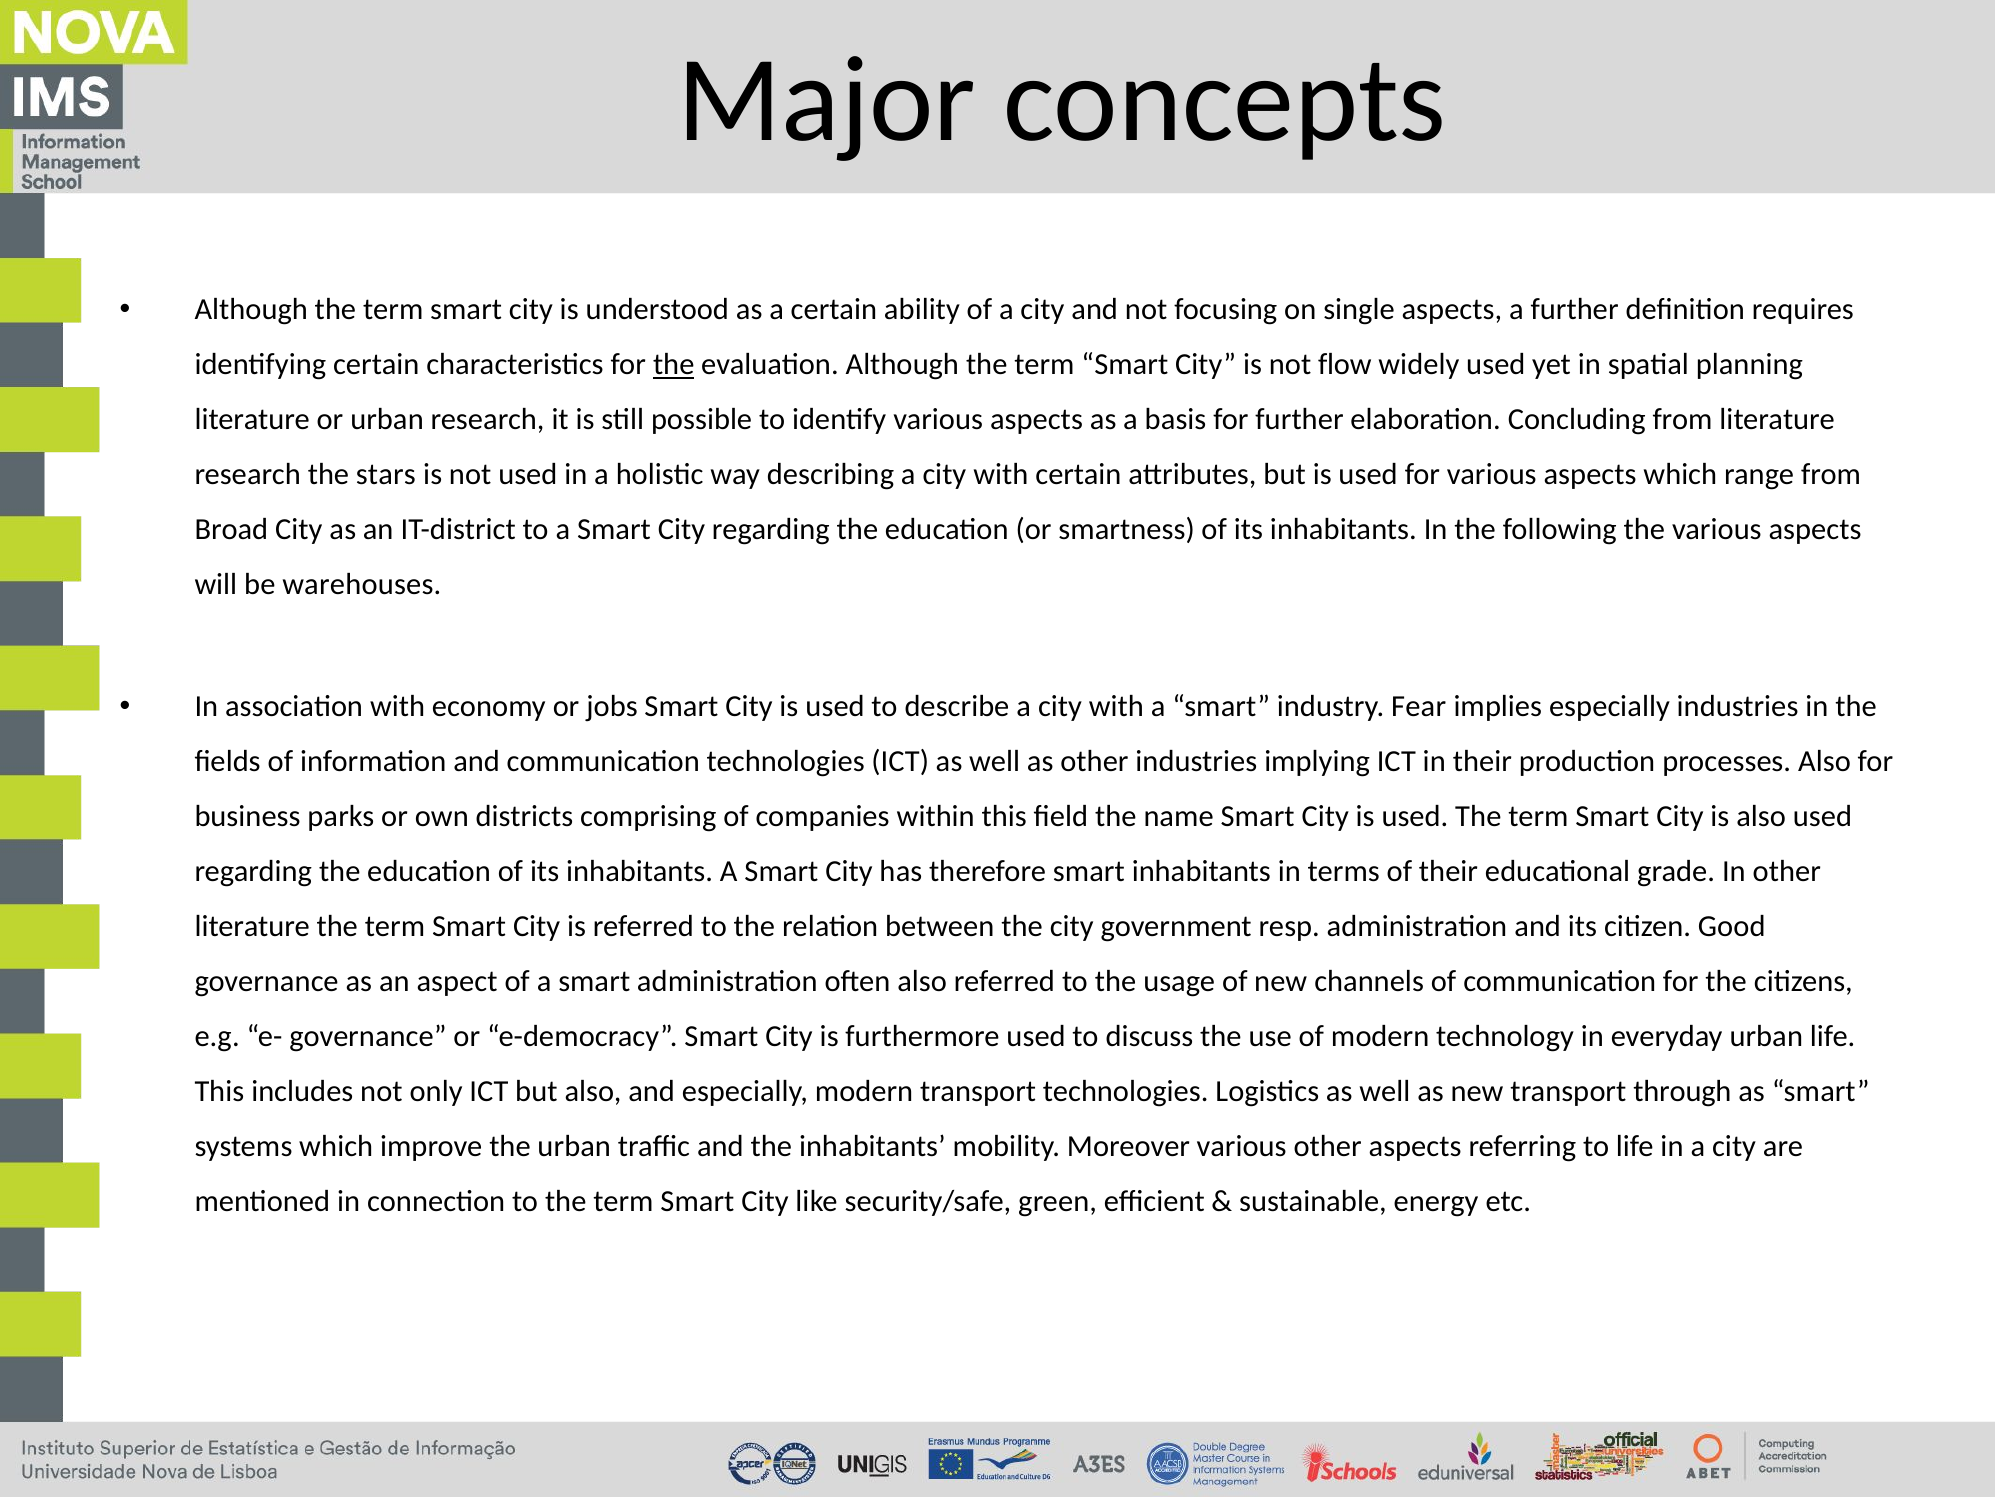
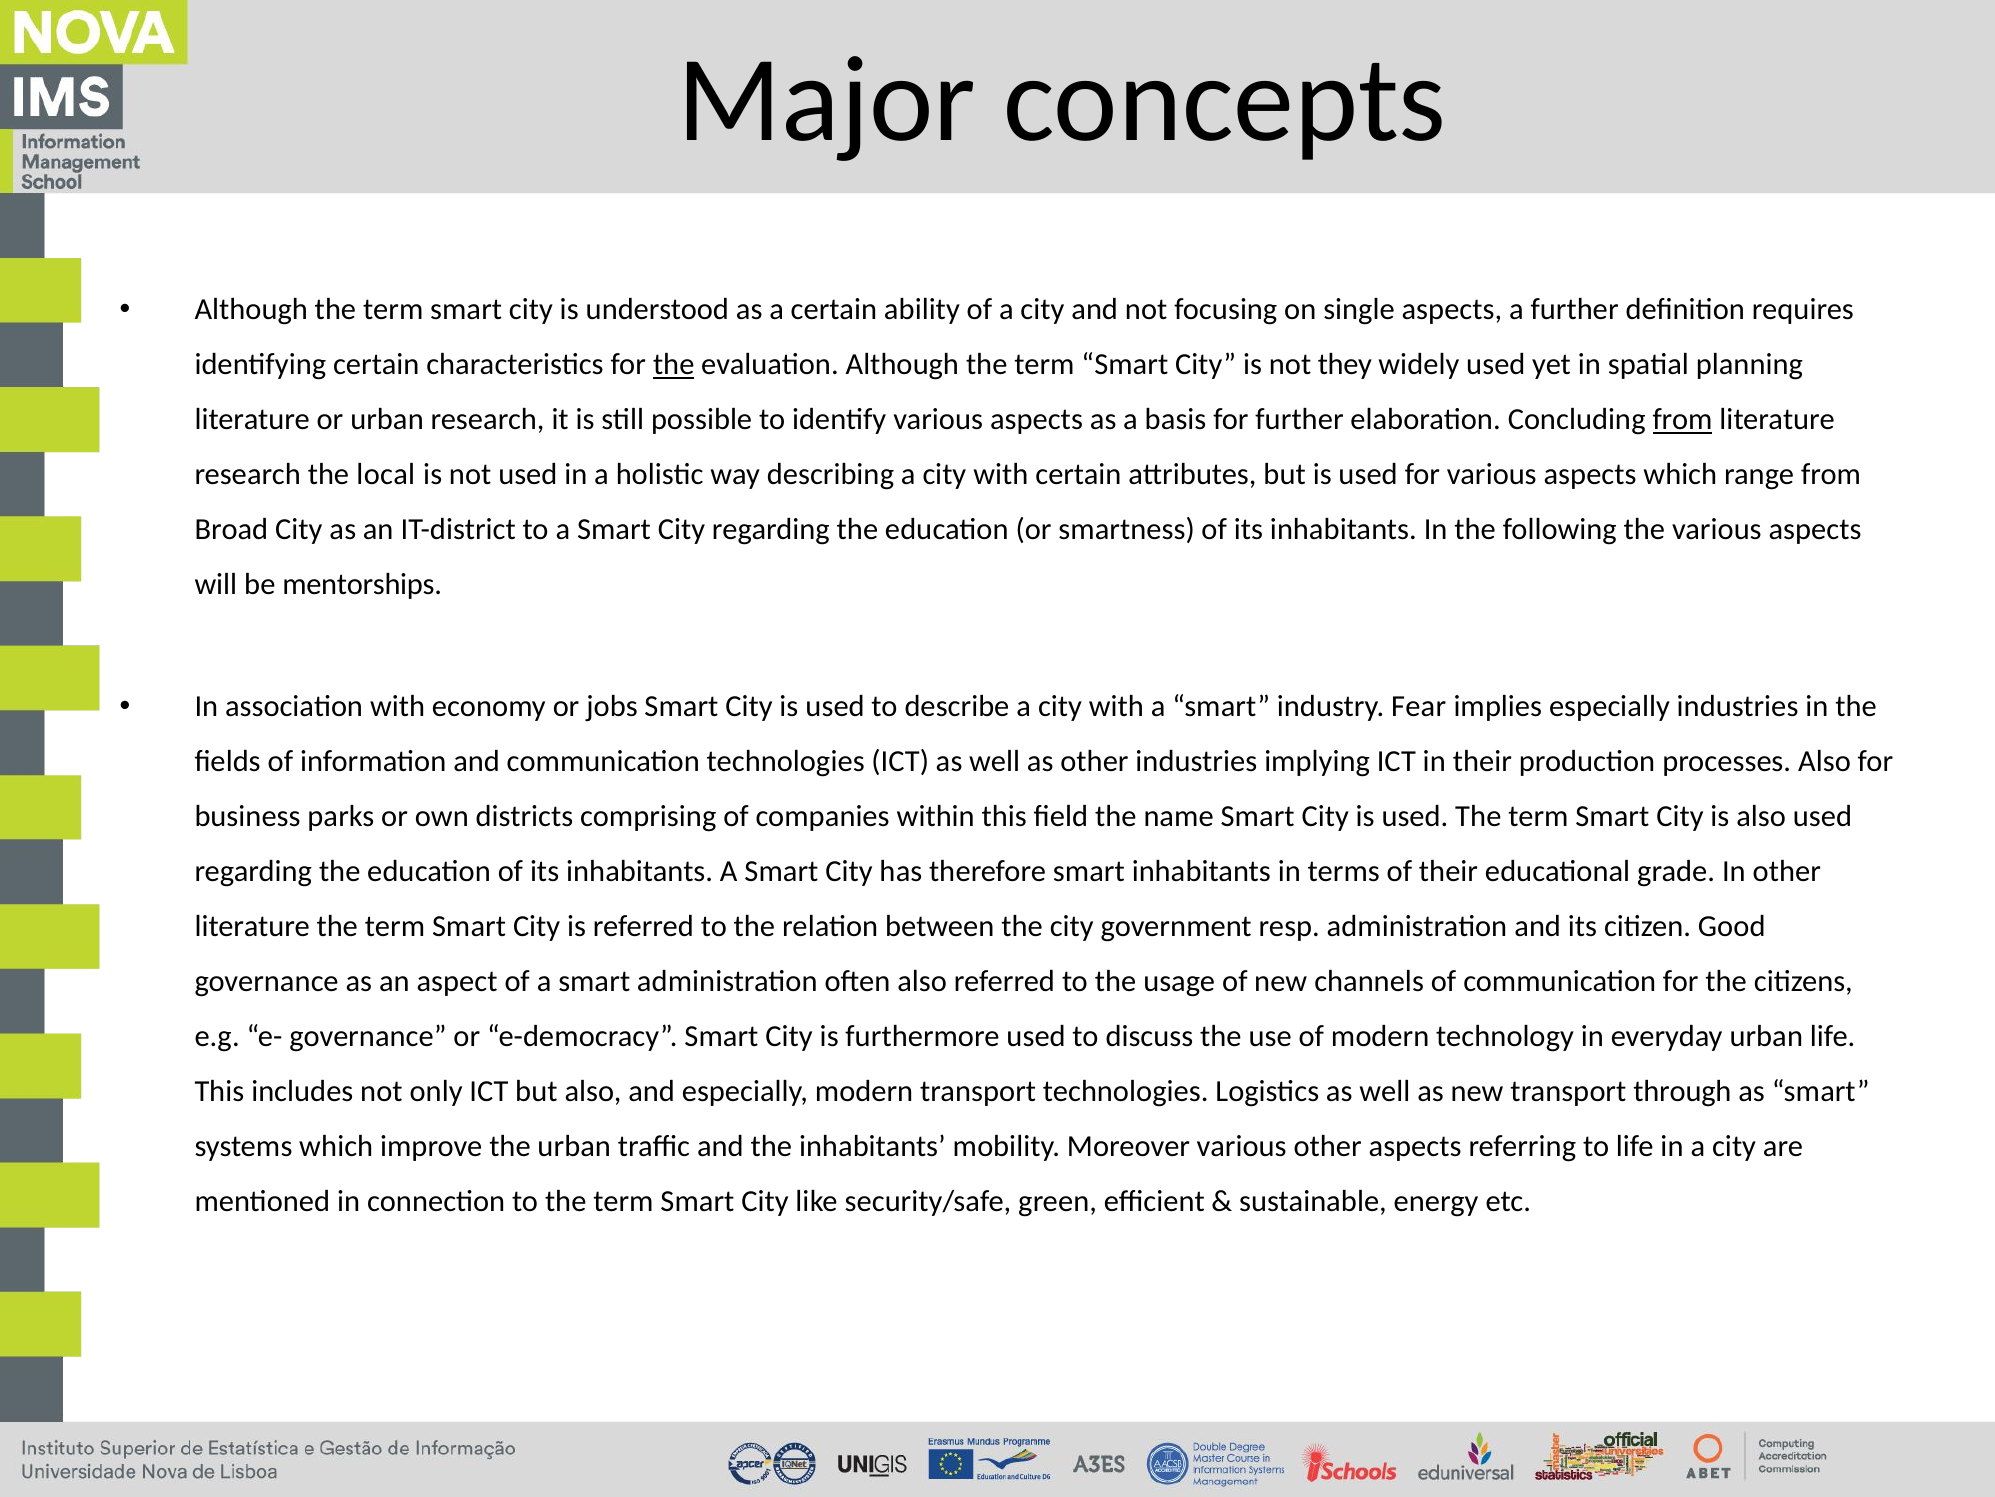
flow: flow -> they
from at (1682, 420) underline: none -> present
stars: stars -> local
warehouses: warehouses -> mentorships
